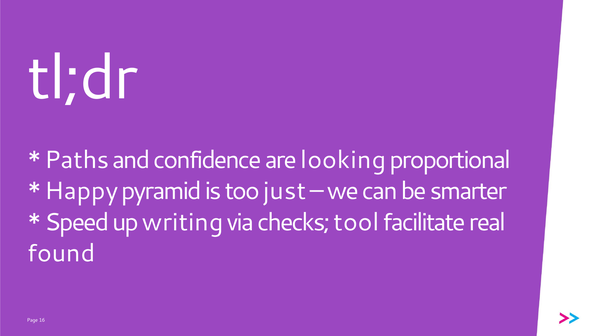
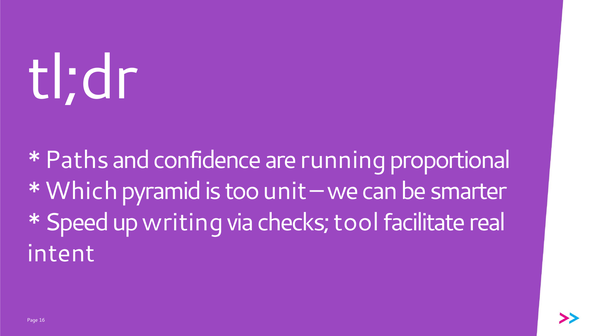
looking: looking -> running
Happy: Happy -> Which
just: just -> unit
found: found -> intent
